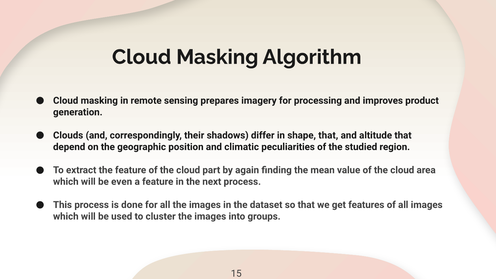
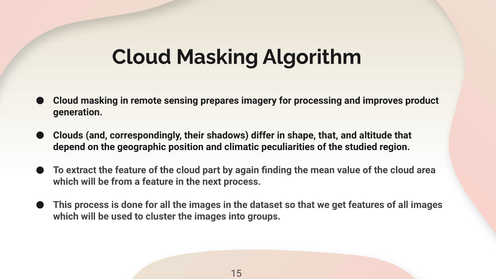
even: even -> from
